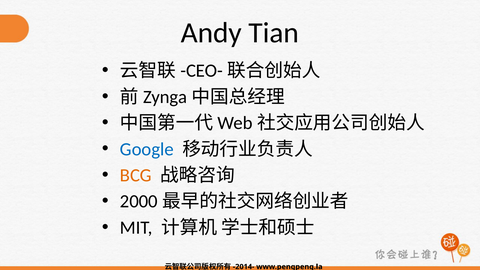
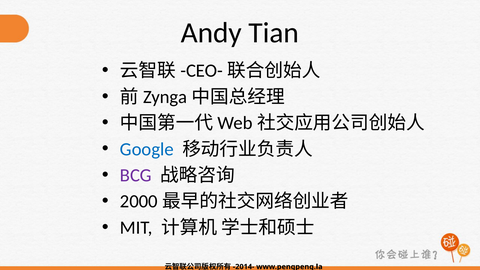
BCG colour: orange -> purple
